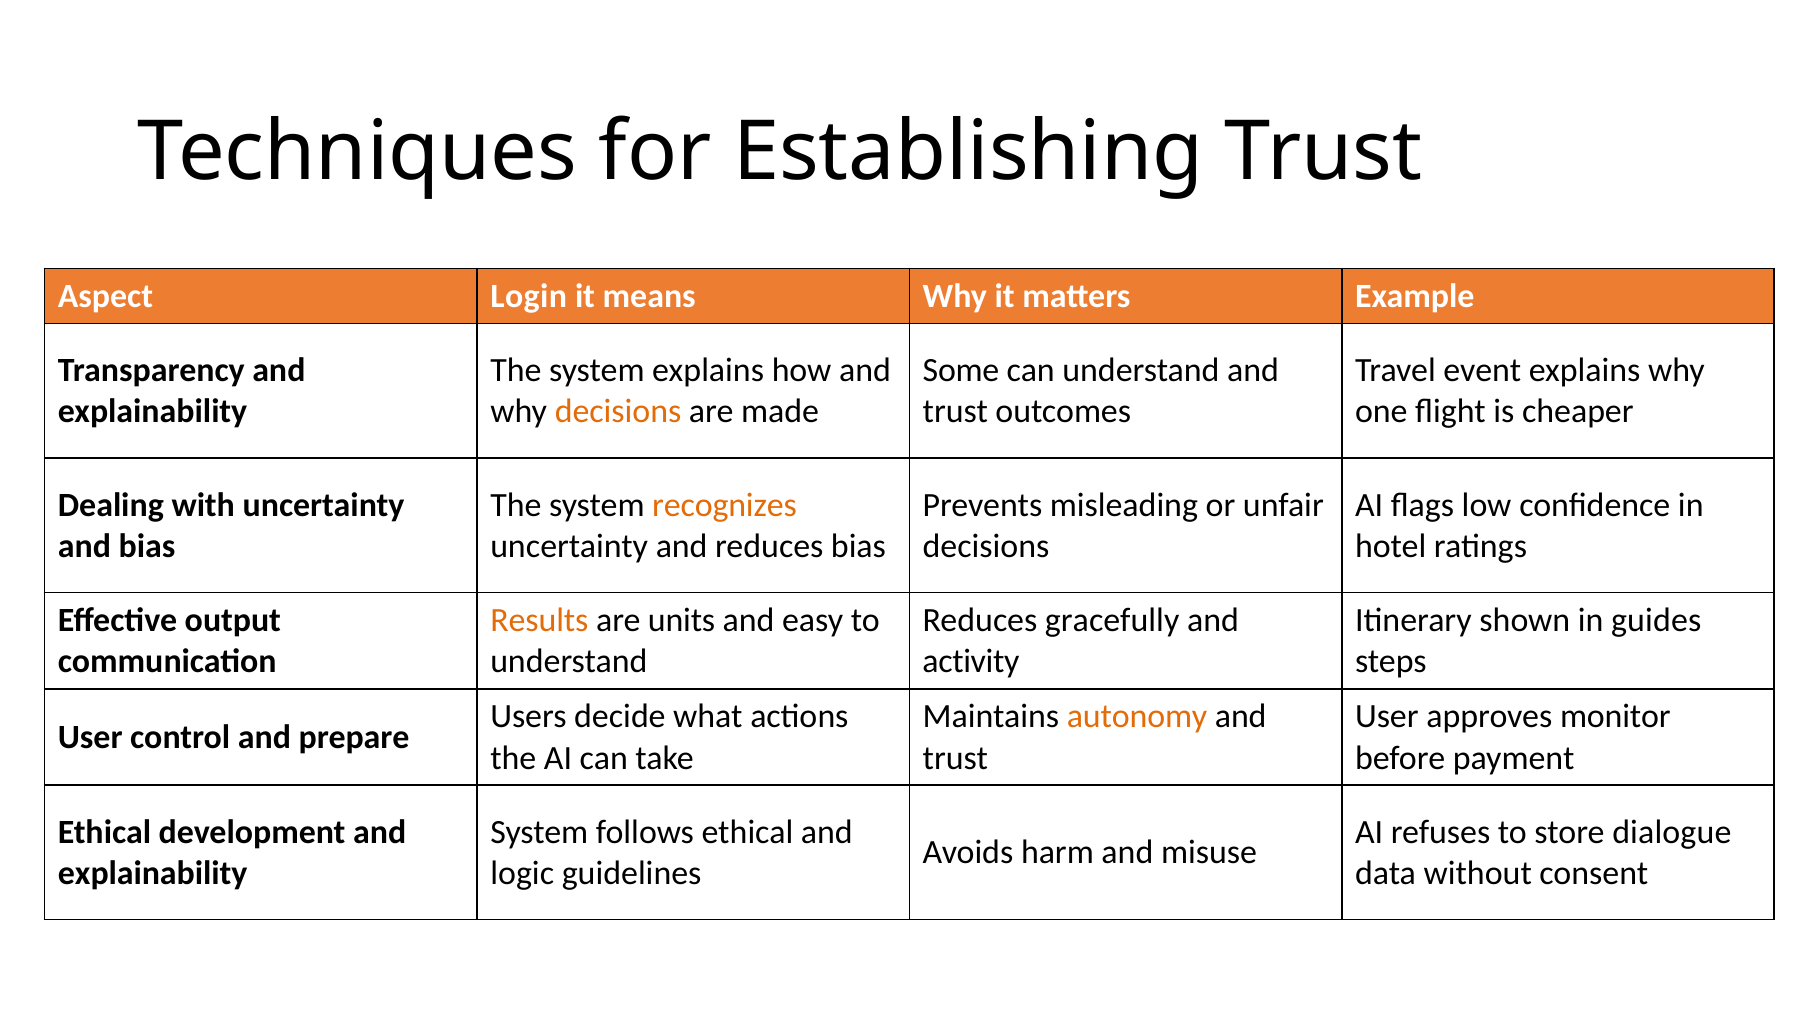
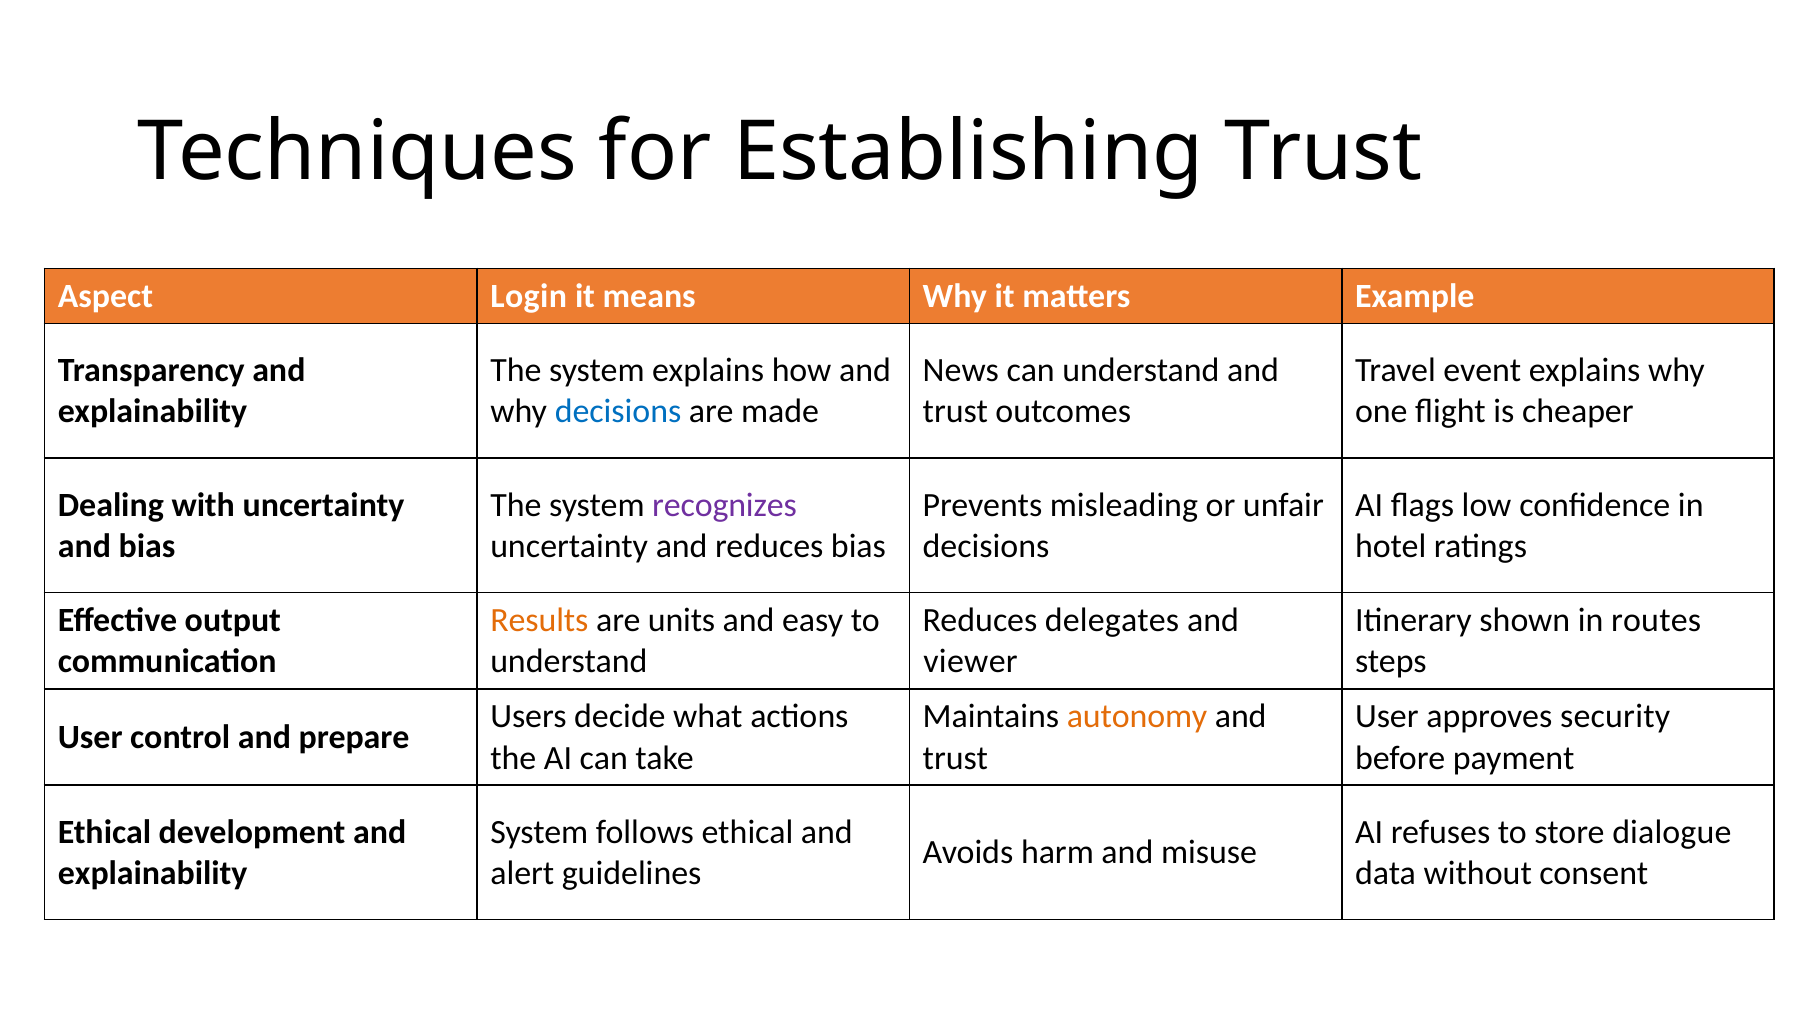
Some: Some -> News
decisions at (618, 412) colour: orange -> blue
recognizes colour: orange -> purple
gracefully: gracefully -> delegates
guides: guides -> routes
activity: activity -> viewer
monitor: monitor -> security
logic: logic -> alert
